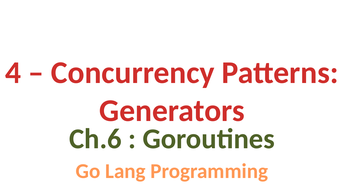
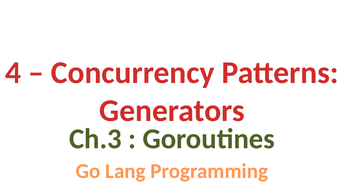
Ch.6: Ch.6 -> Ch.3
